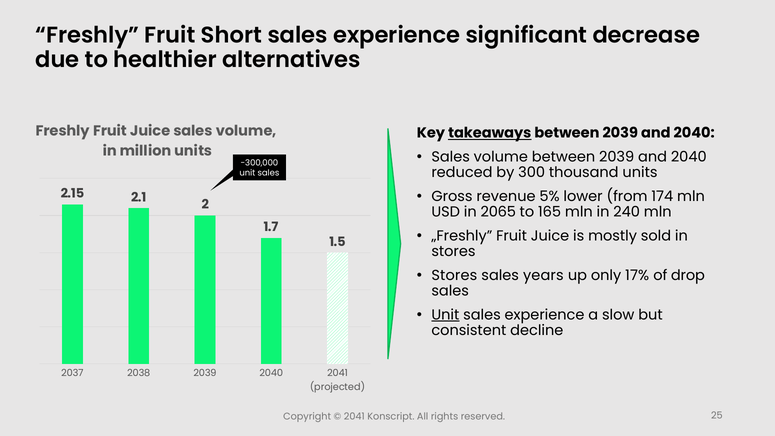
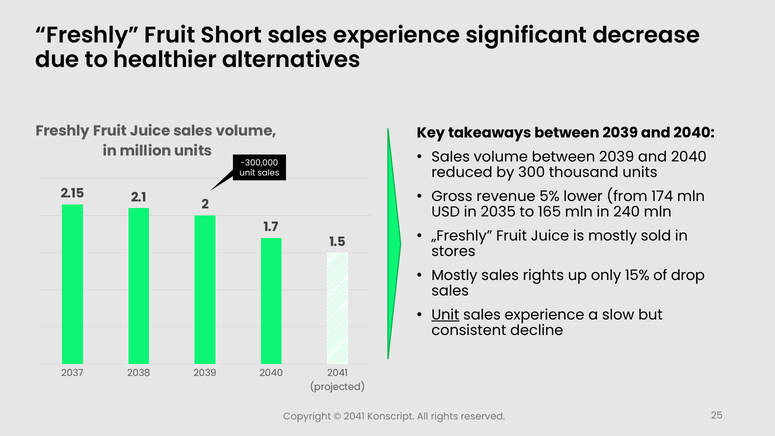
takeaways underline: present -> none
2065: 2065 -> 2035
Stores at (454, 275): Stores -> Mostly
sales years: years -> rights
17%: 17% -> 15%
